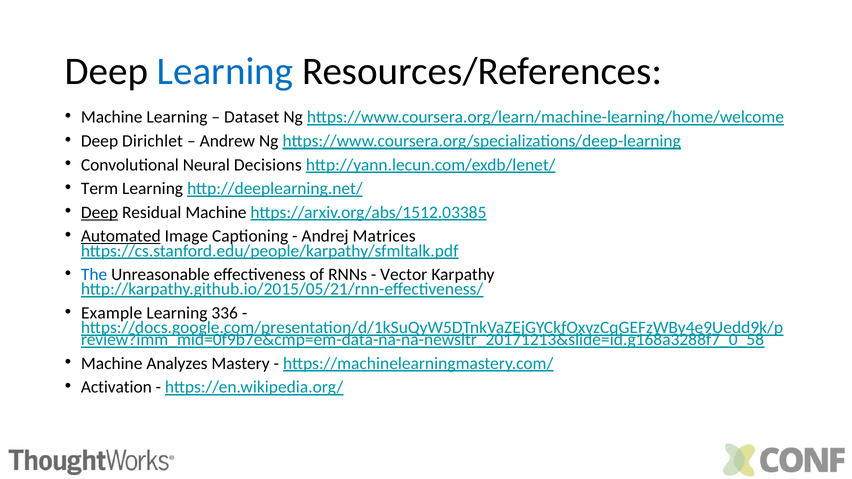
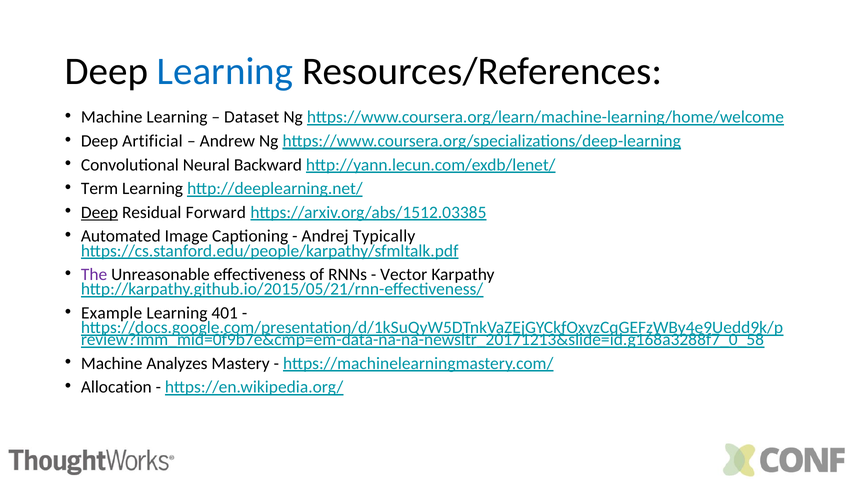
Dirichlet: Dirichlet -> Artificial
Decisions: Decisions -> Backward
Residual Machine: Machine -> Forward
Automated underline: present -> none
Matrices: Matrices -> Typically
The colour: blue -> purple
336: 336 -> 401
Activation: Activation -> Allocation
